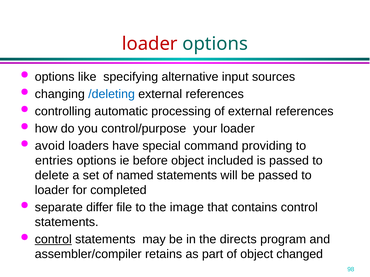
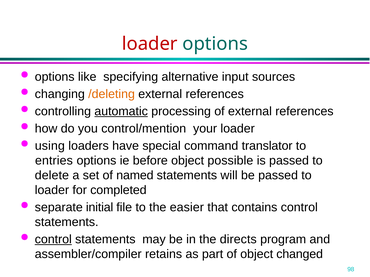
/deleting colour: blue -> orange
automatic underline: none -> present
control/purpose: control/purpose -> control/mention
avoid: avoid -> using
providing: providing -> translator
included: included -> possible
differ: differ -> initial
image: image -> easier
